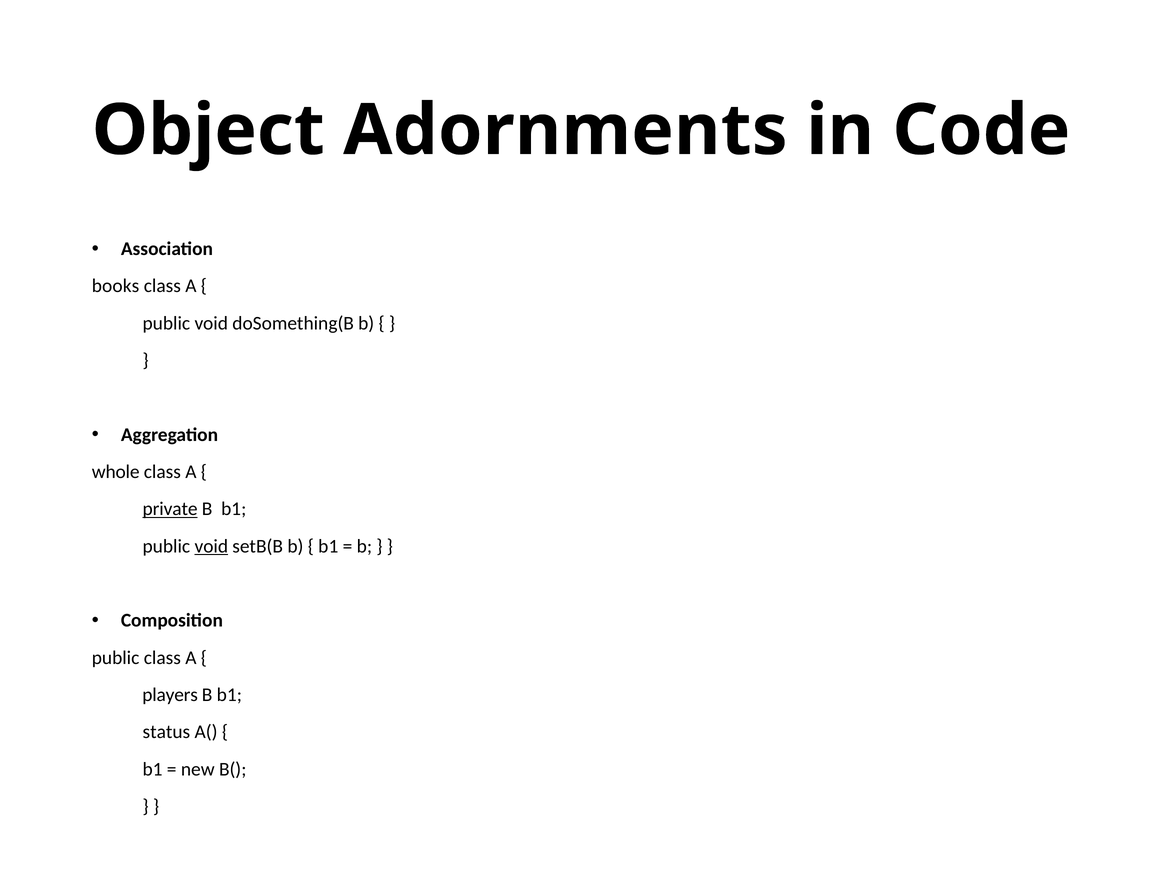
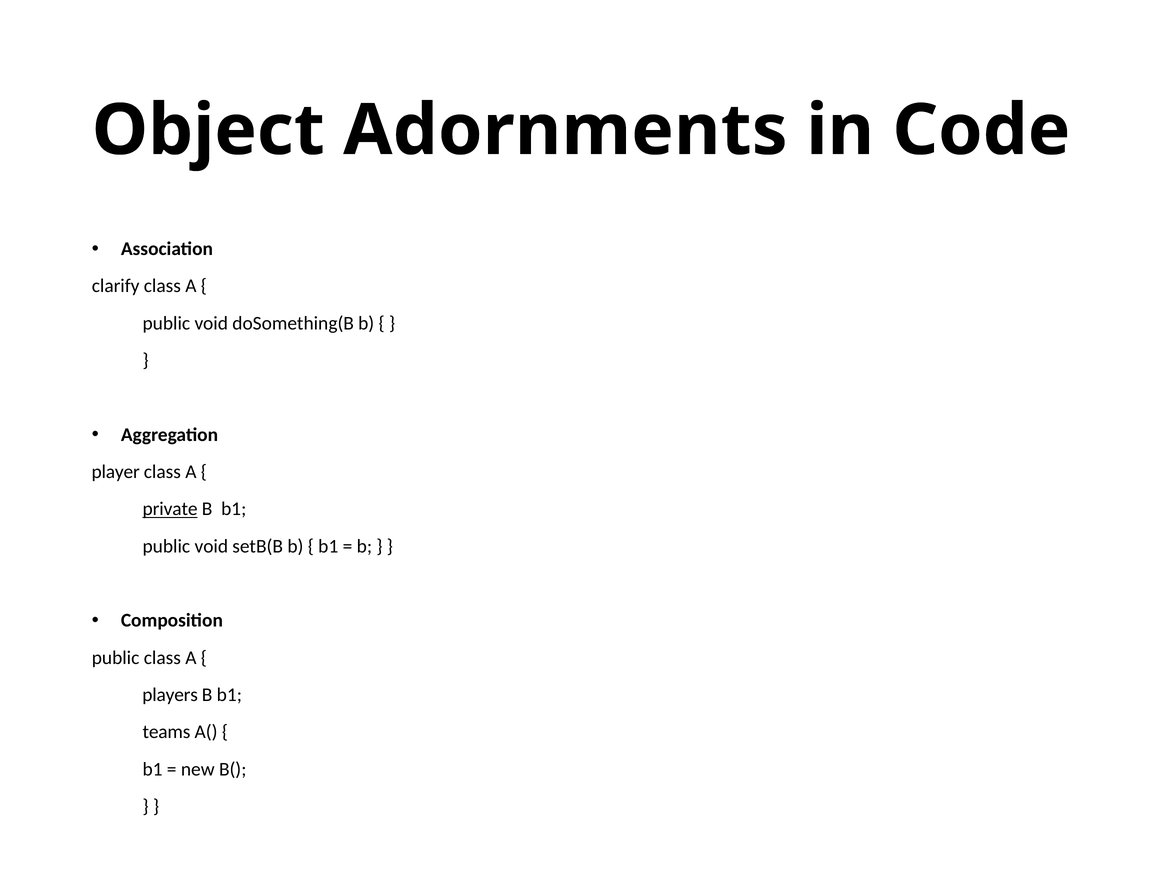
books: books -> clarify
whole: whole -> player
void at (211, 546) underline: present -> none
status: status -> teams
